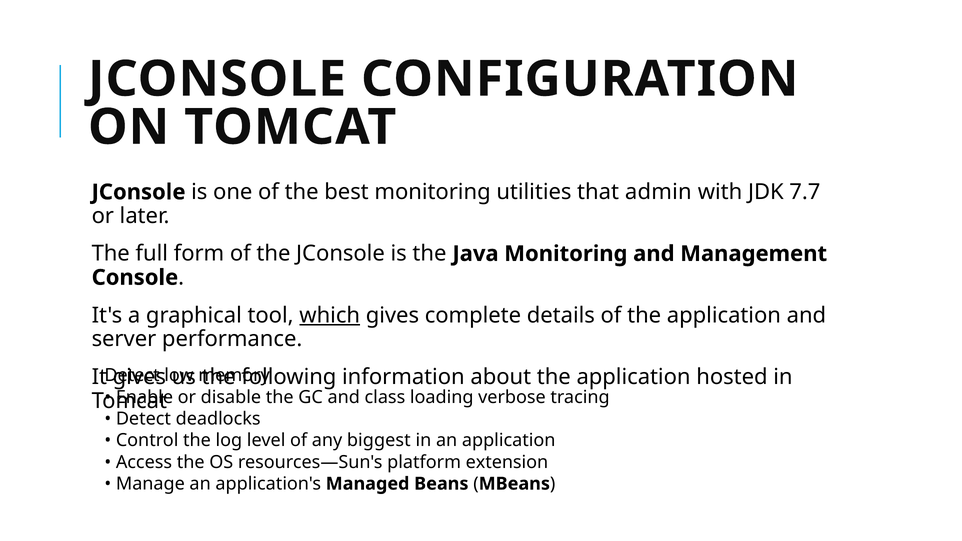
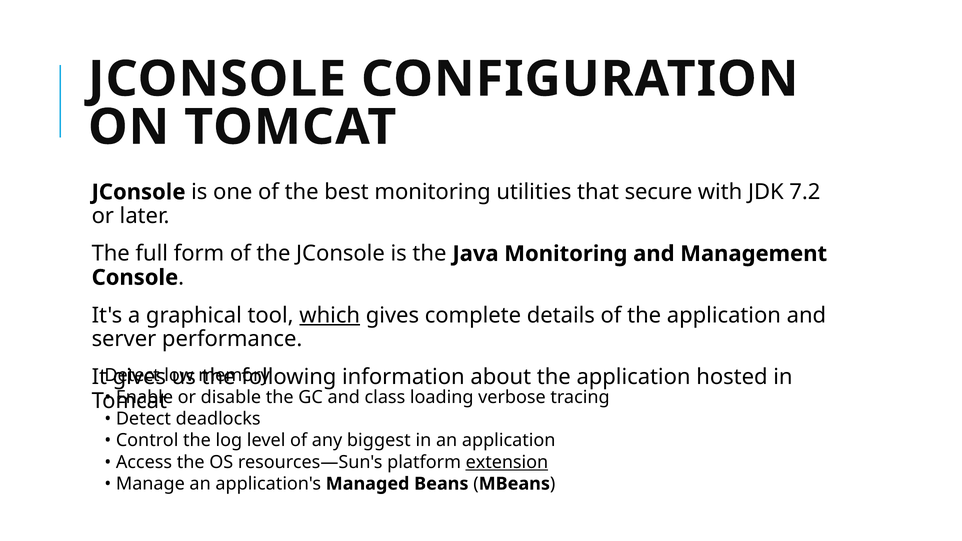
admin: admin -> secure
7.7: 7.7 -> 7.2
extension underline: none -> present
